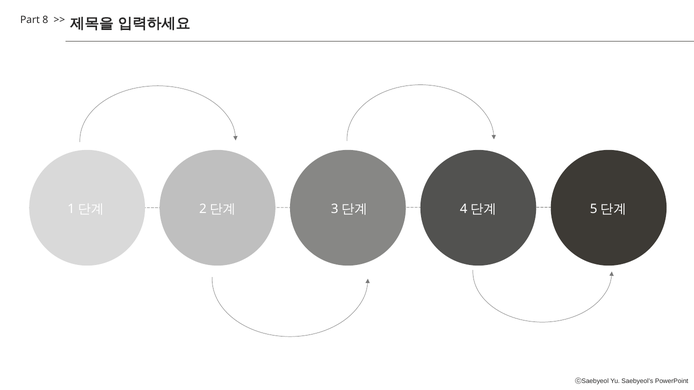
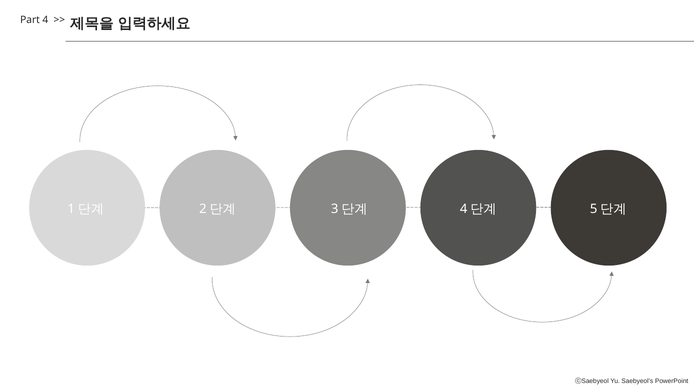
8: 8 -> 4
